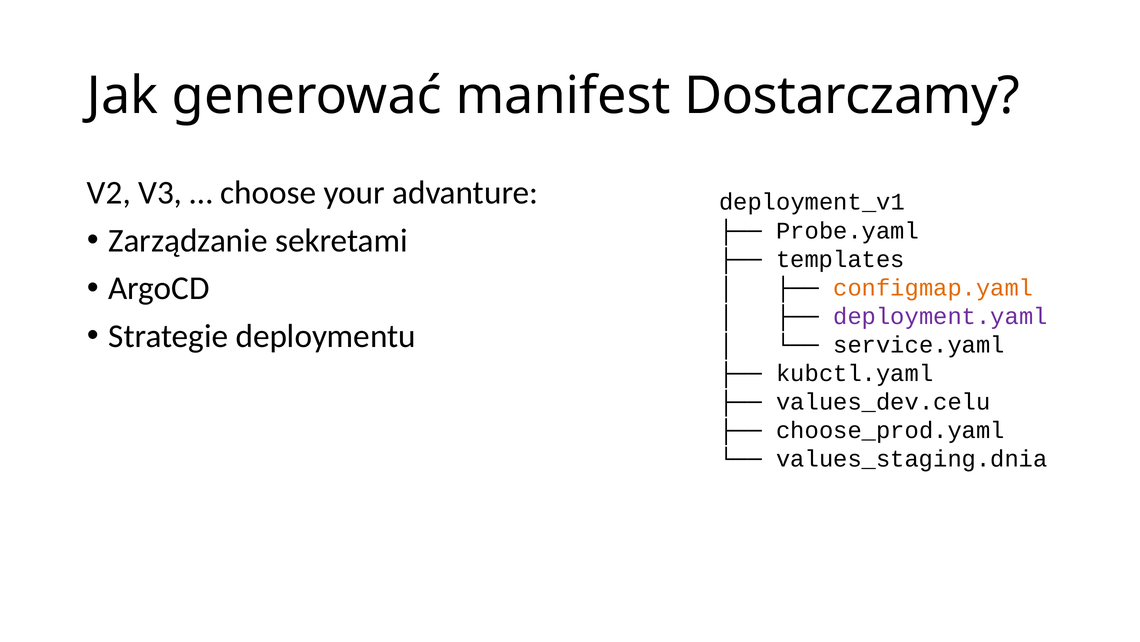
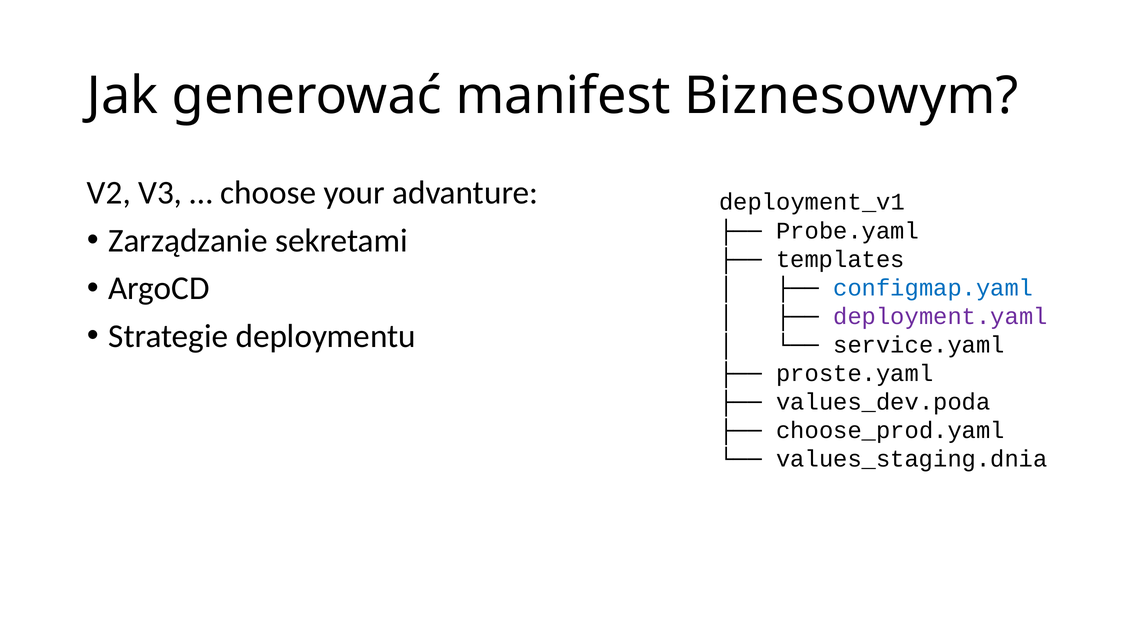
Dostarczamy: Dostarczamy -> Biznesowym
configmap.yaml colour: orange -> blue
kubctl.yaml: kubctl.yaml -> proste.yaml
values_dev.celu: values_dev.celu -> values_dev.poda
